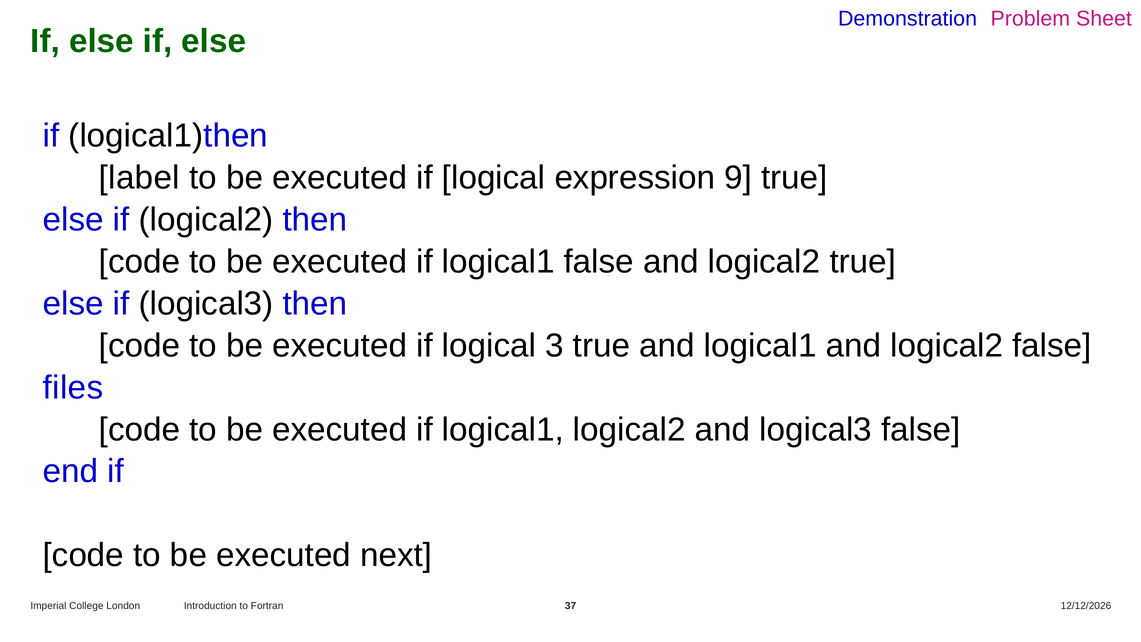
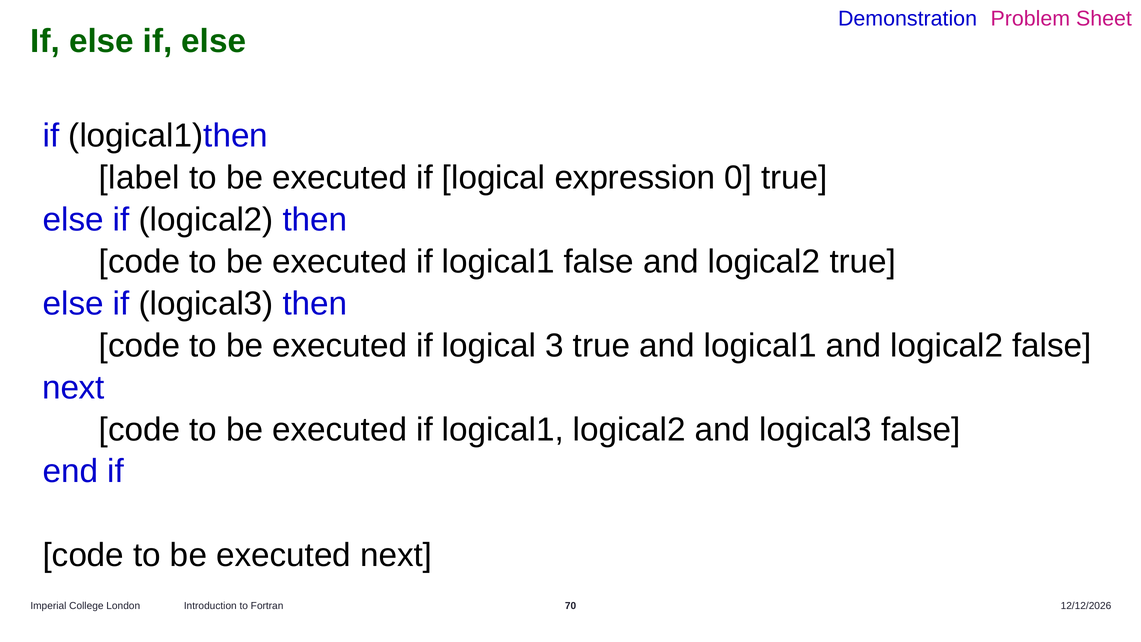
9: 9 -> 0
files at (73, 387): files -> next
37: 37 -> 70
